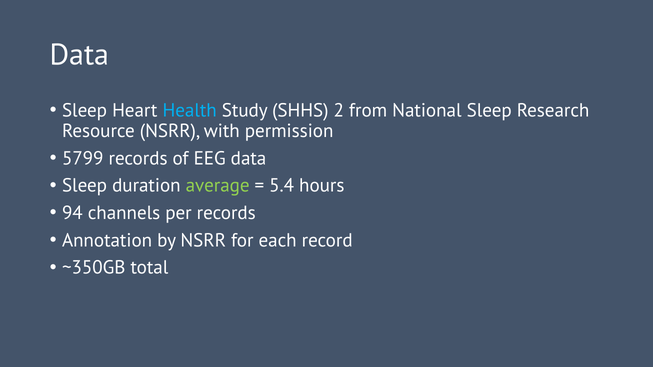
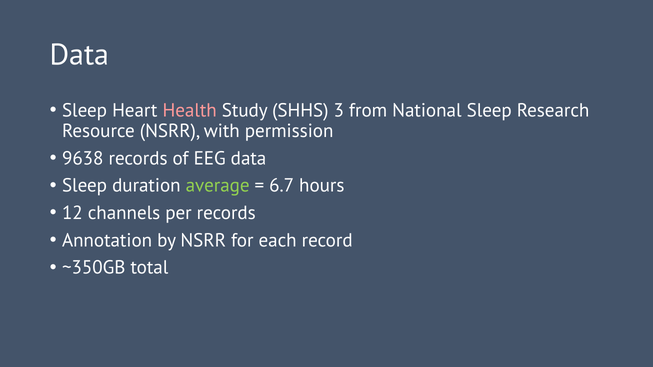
Health colour: light blue -> pink
2: 2 -> 3
5799: 5799 -> 9638
5.4: 5.4 -> 6.7
94: 94 -> 12
